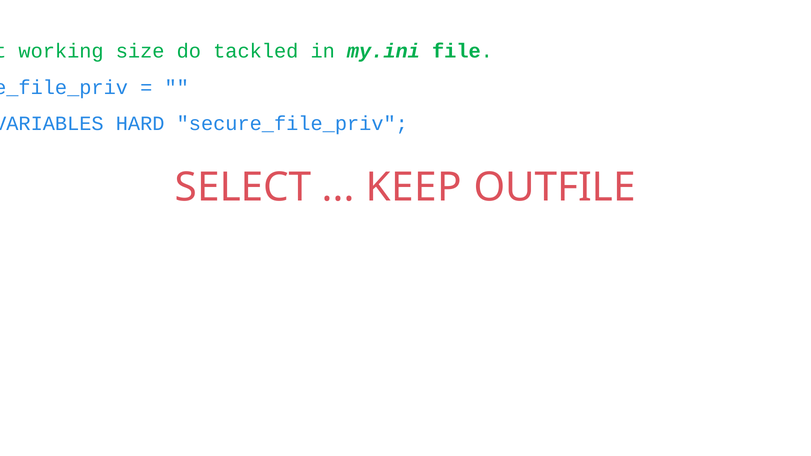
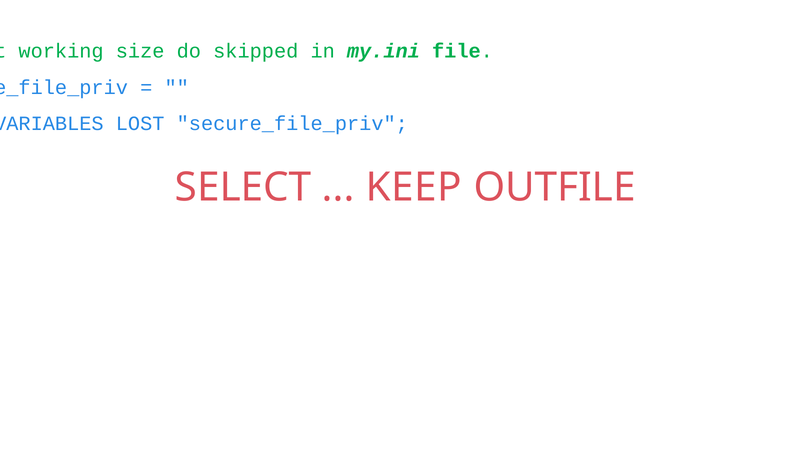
tackled: tackled -> skipped
HARD: HARD -> LOST
